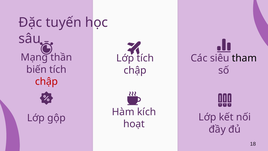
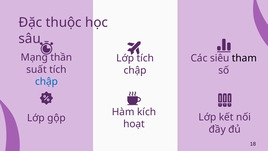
tuyến: tuyến -> thuộc
biến: biến -> suất
chập at (46, 82) colour: red -> blue
